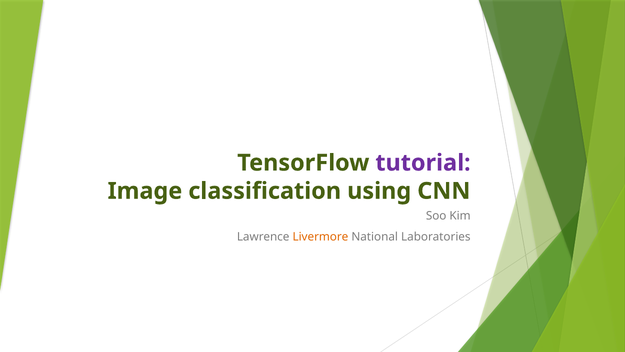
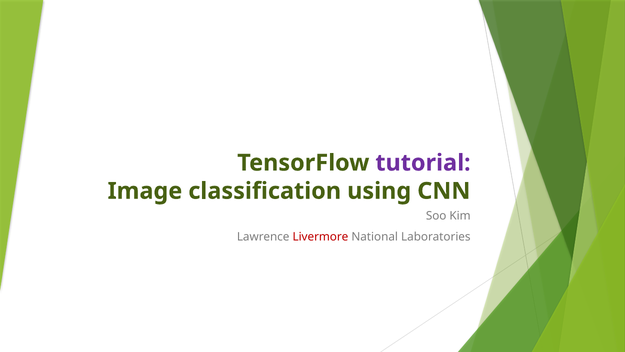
Livermore colour: orange -> red
